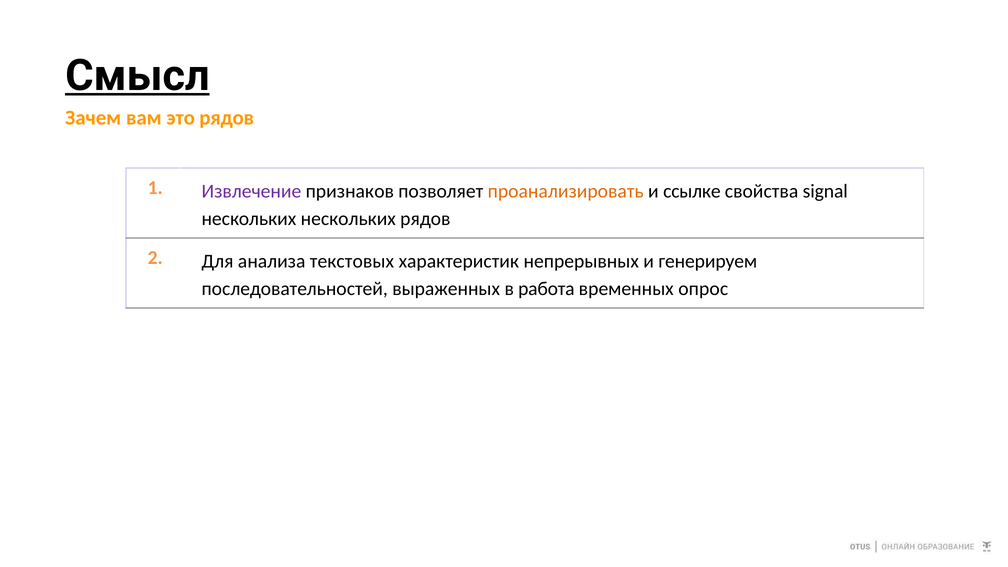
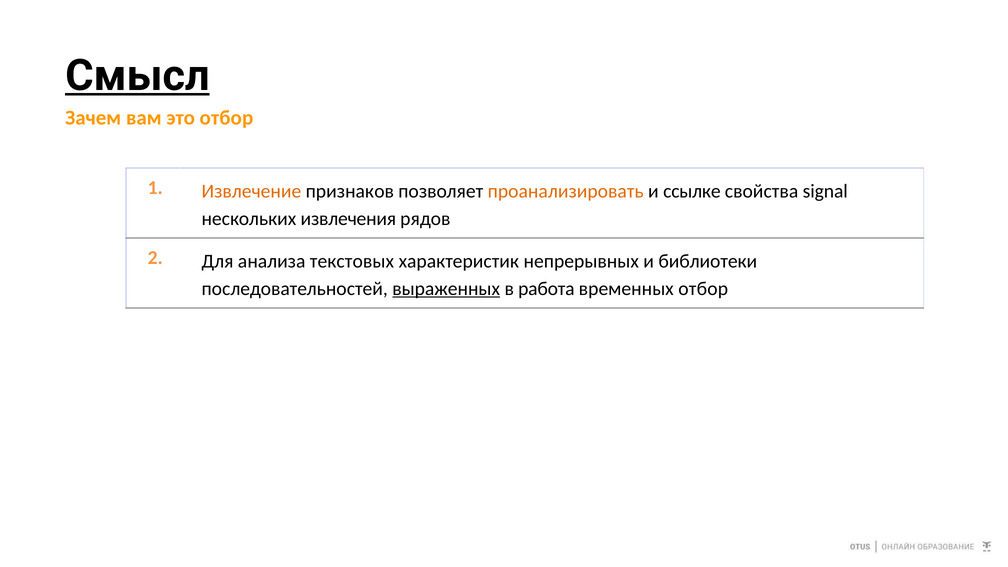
это рядов: рядов -> отбор
Извлечение colour: purple -> orange
нескольких нескольких: нескольких -> извлечения
генерируем: генерируем -> библиотеки
выраженных underline: none -> present
временных опрос: опрос -> отбор
